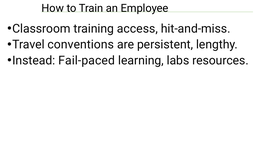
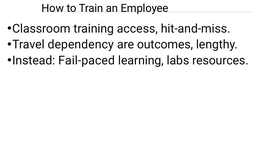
conventions: conventions -> dependency
persistent: persistent -> outcomes
